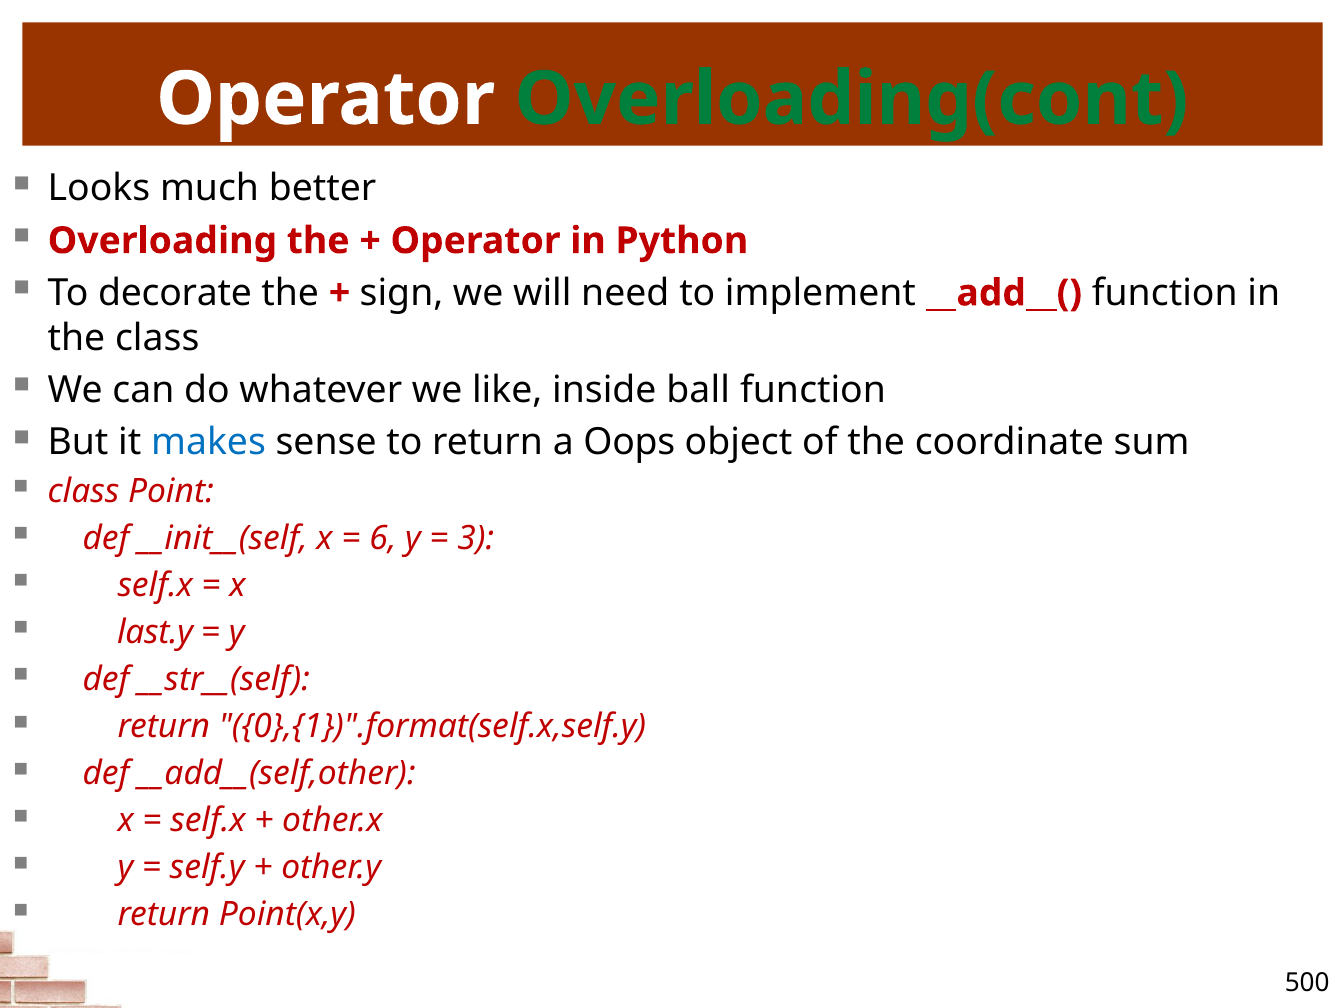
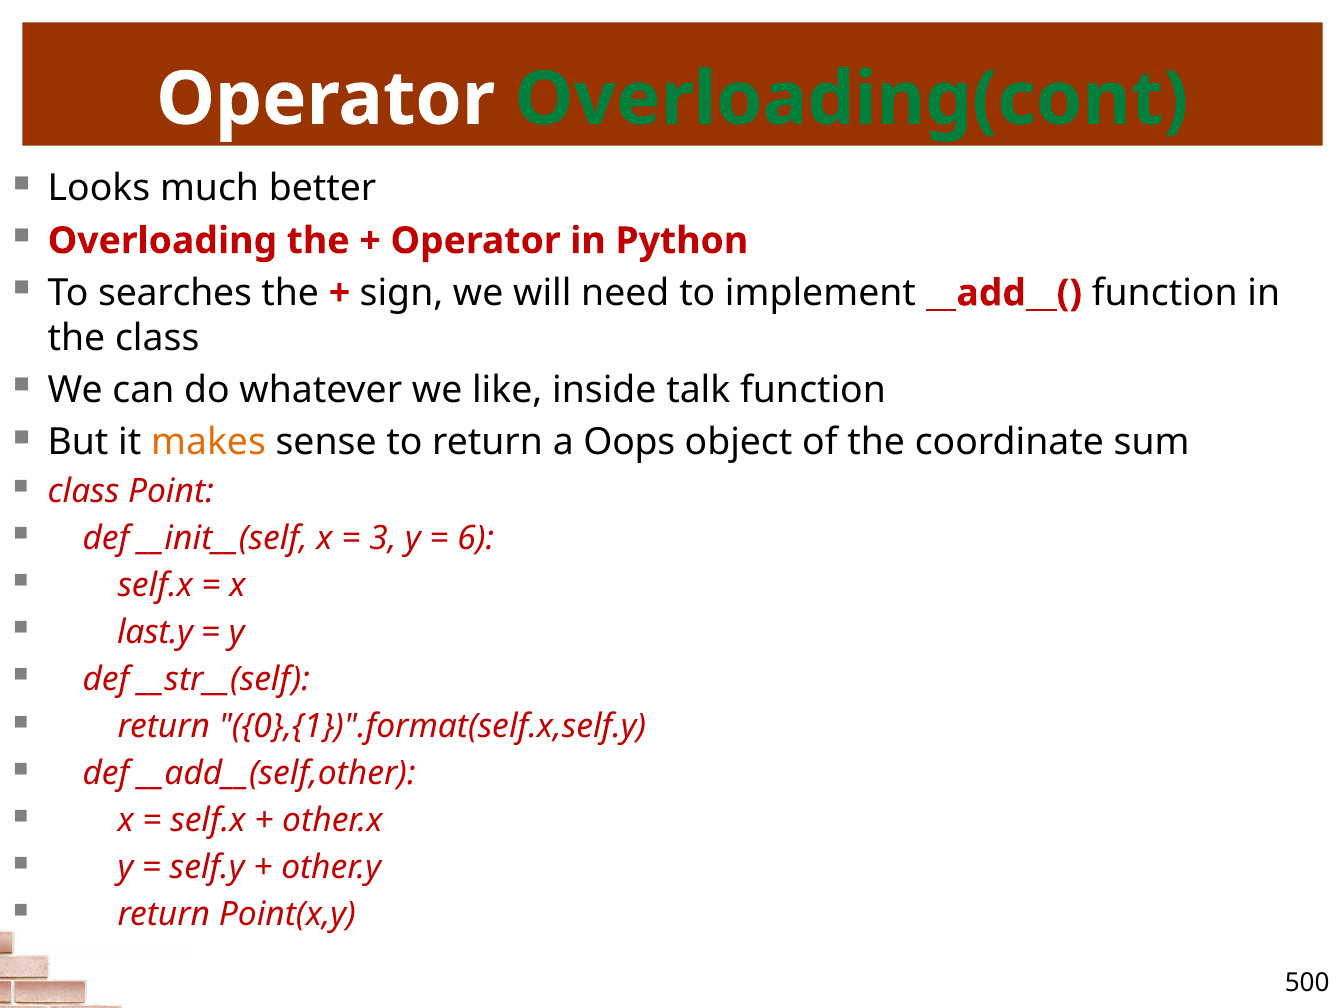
decorate: decorate -> searches
ball: ball -> talk
makes colour: blue -> orange
6: 6 -> 3
3: 3 -> 6
